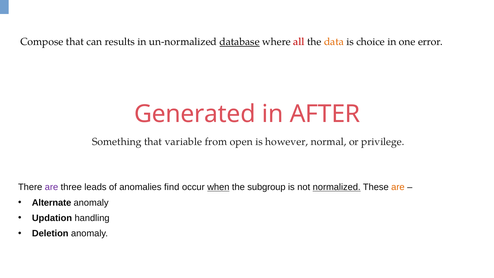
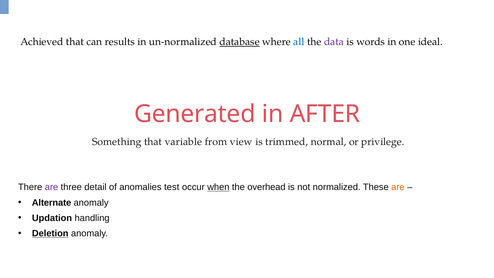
Compose: Compose -> Achieved
all colour: red -> blue
data colour: orange -> purple
choice: choice -> words
error: error -> ideal
open: open -> view
however: however -> trimmed
leads: leads -> detail
find: find -> test
subgroup: subgroup -> overhead
normalized underline: present -> none
Deletion underline: none -> present
